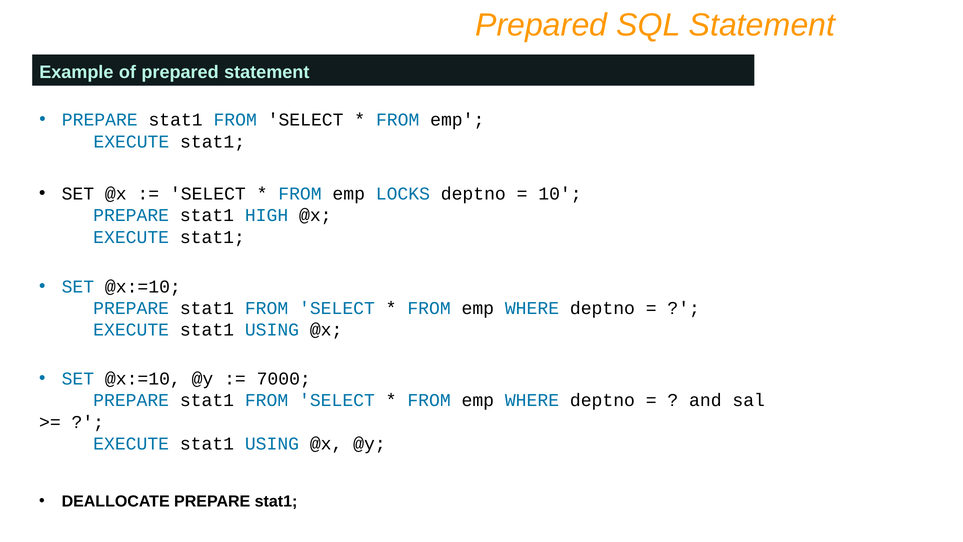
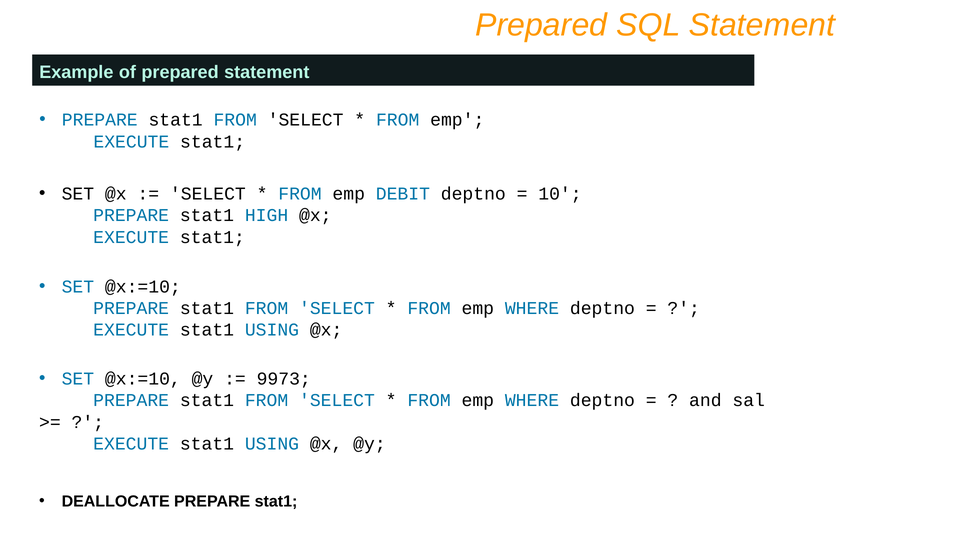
LOCKS: LOCKS -> DEBIT
7000: 7000 -> 9973
